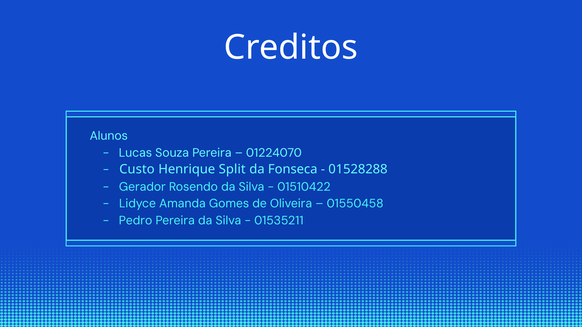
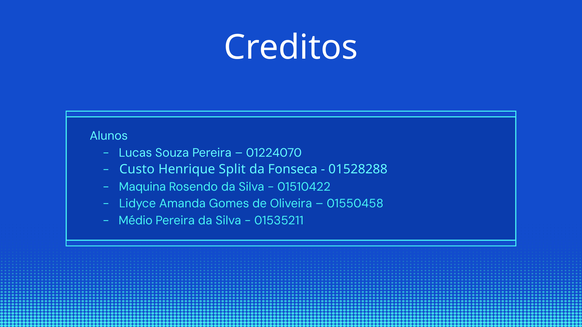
Gerador: Gerador -> Maquina
Pedro: Pedro -> Médio
